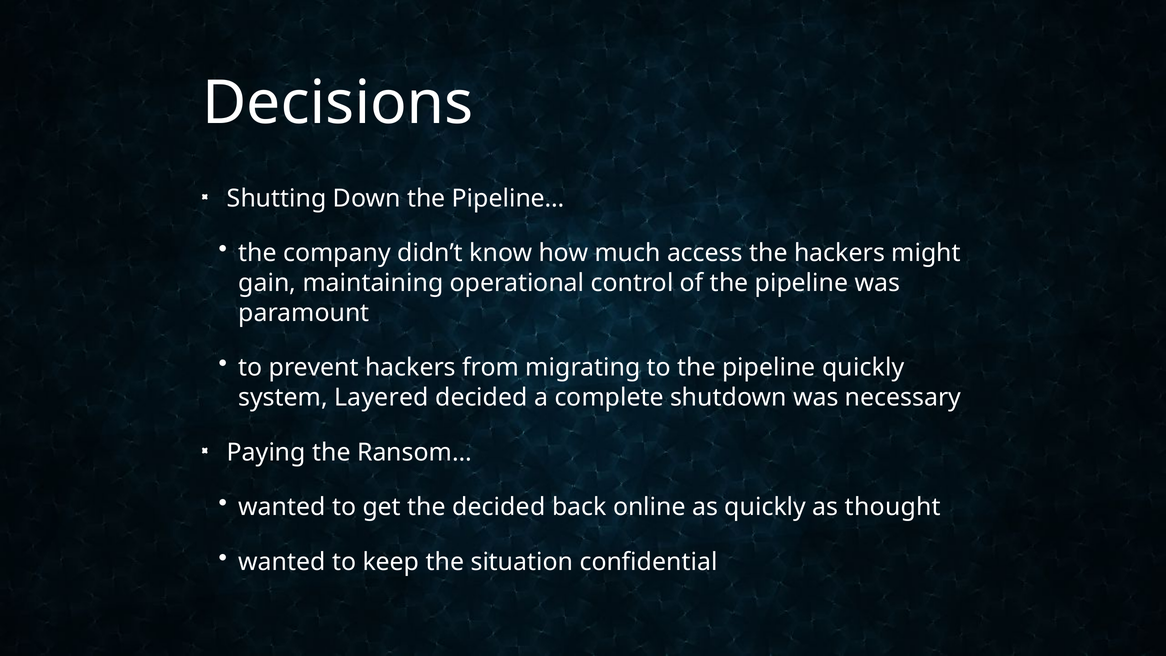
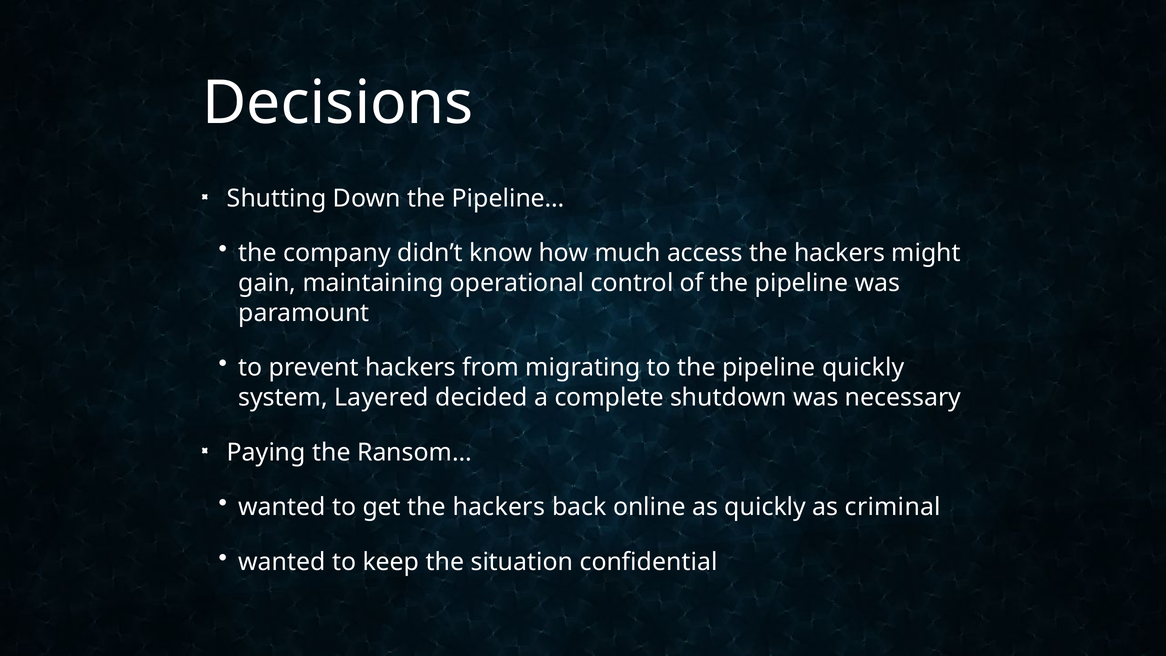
get the decided: decided -> hackers
thought: thought -> criminal
